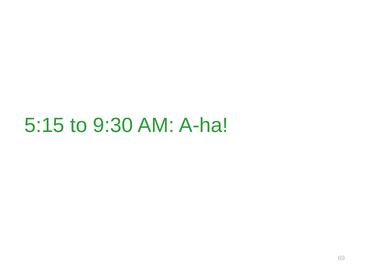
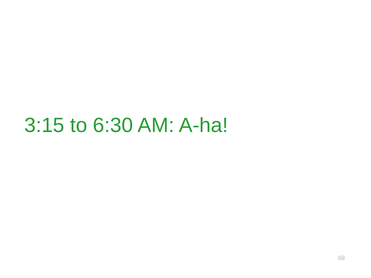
5:15: 5:15 -> 3:15
9:30: 9:30 -> 6:30
